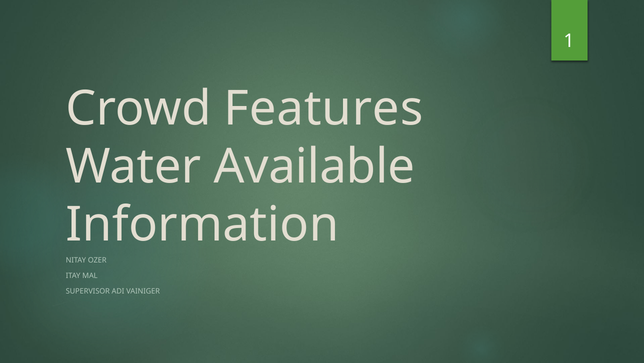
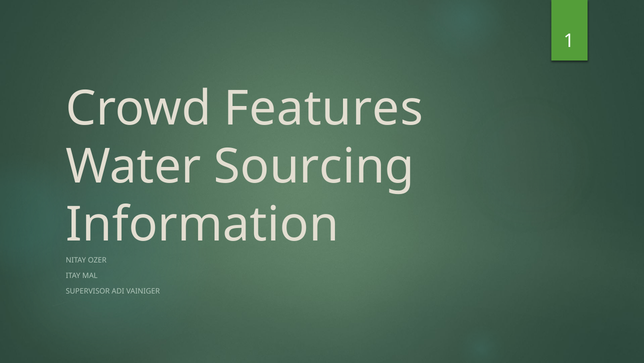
Available: Available -> Sourcing
